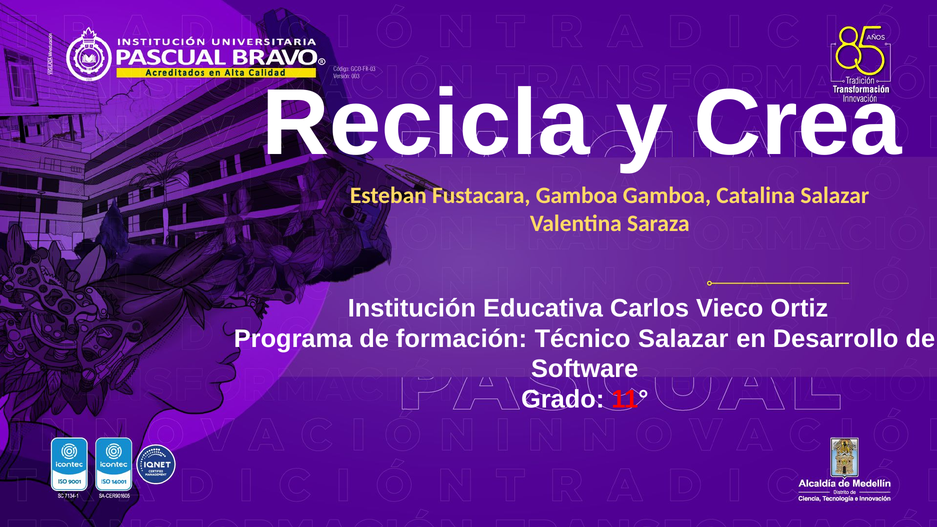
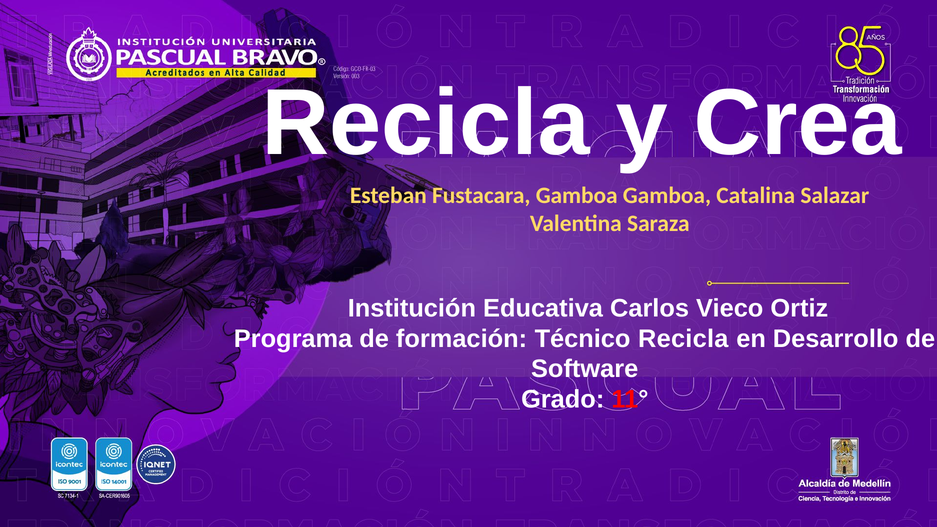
Técnico Salazar: Salazar -> Recicla
